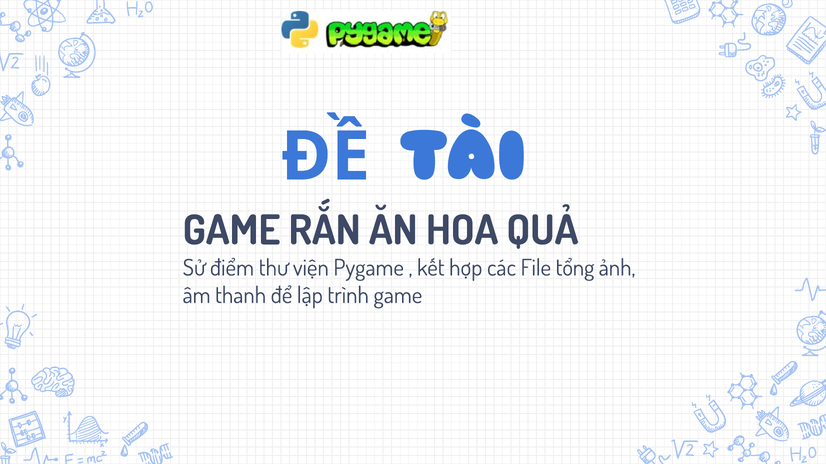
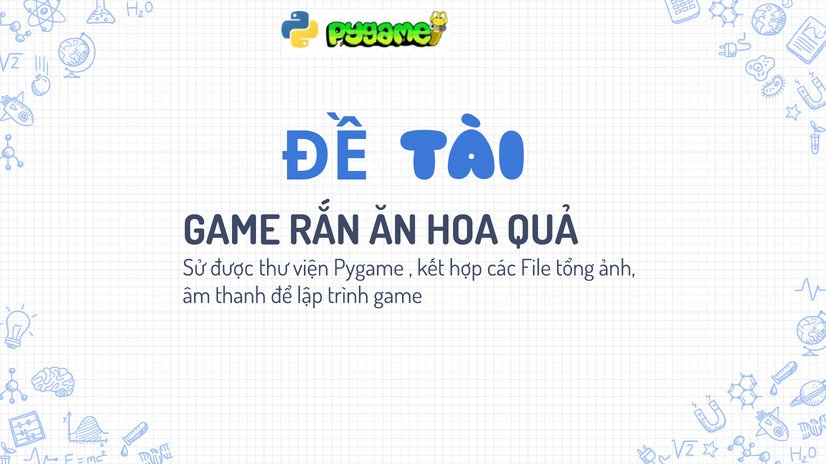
điểm: điểm -> được
